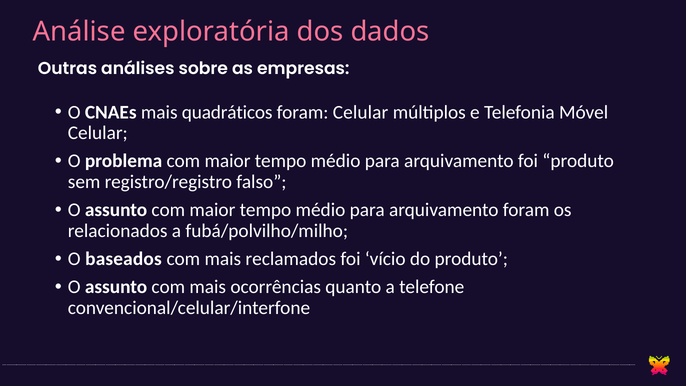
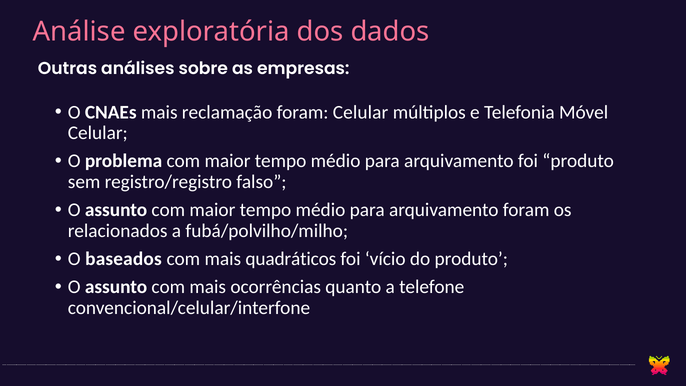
quadráticos: quadráticos -> reclamação
reclamados: reclamados -> quadráticos
